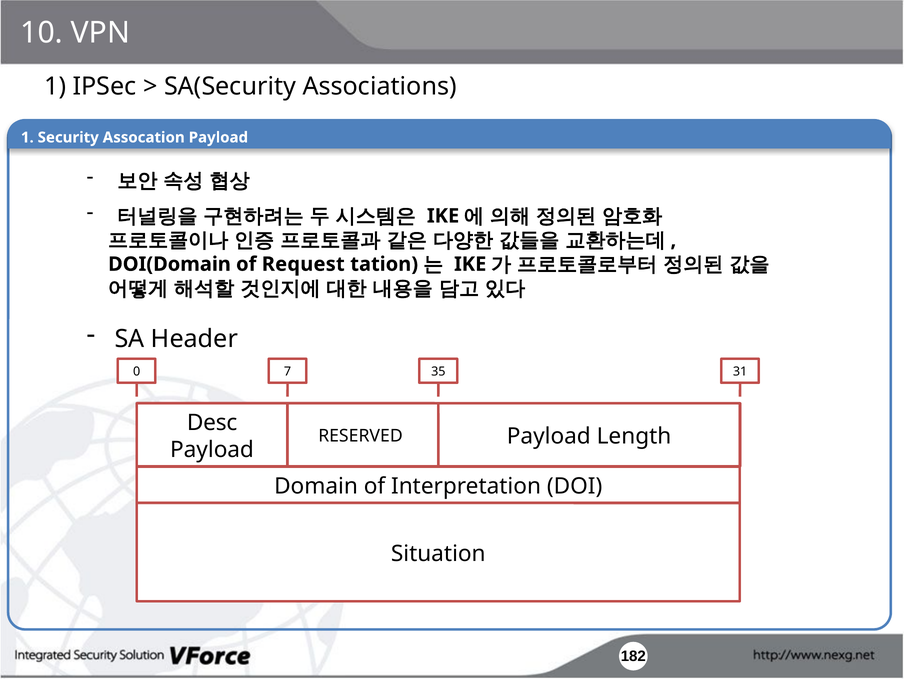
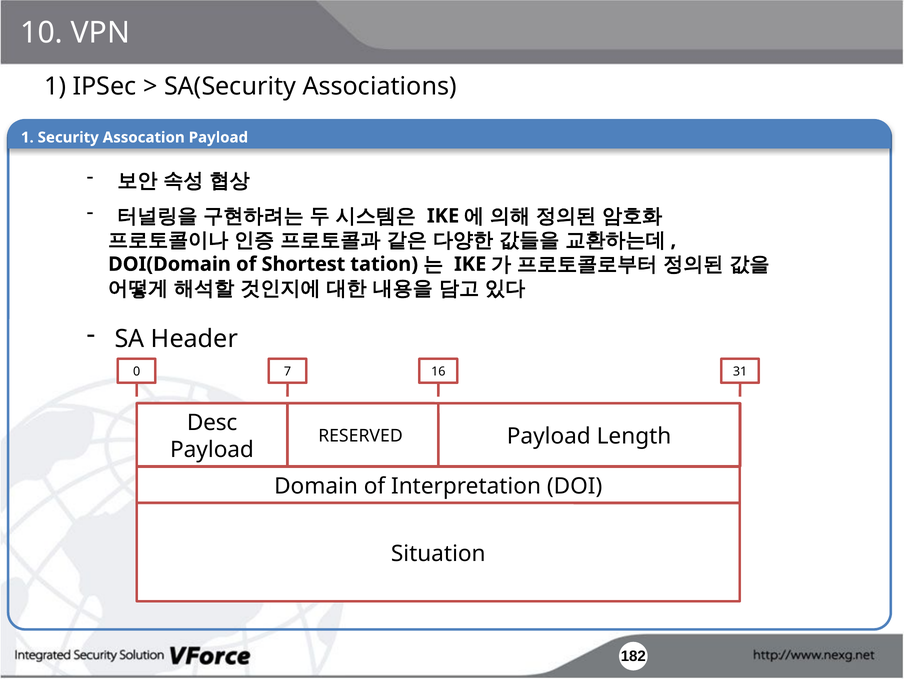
Request: Request -> Shortest
35: 35 -> 16
